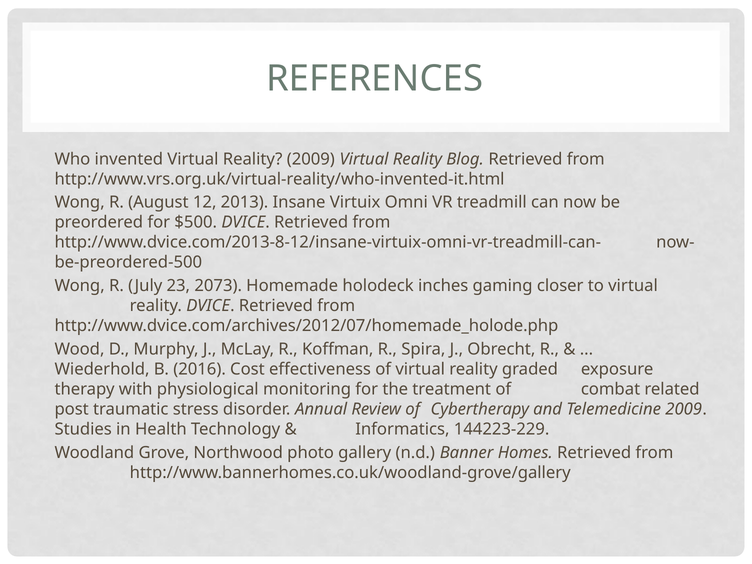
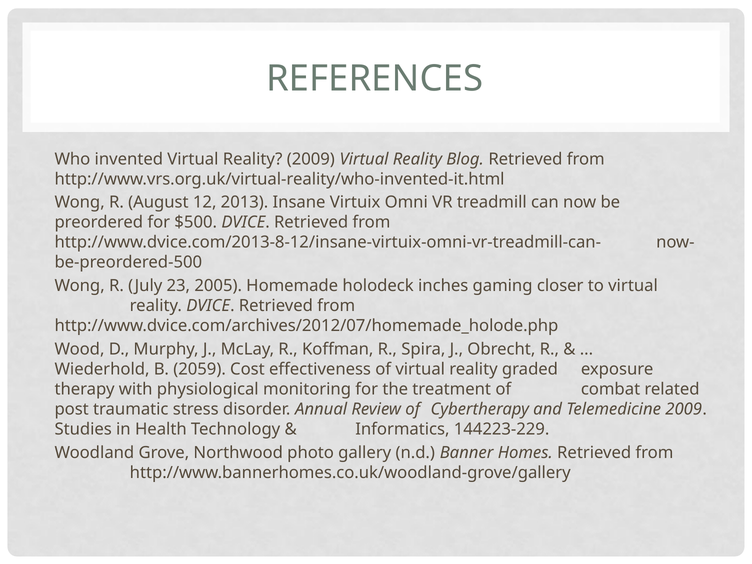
2073: 2073 -> 2005
2016: 2016 -> 2059
